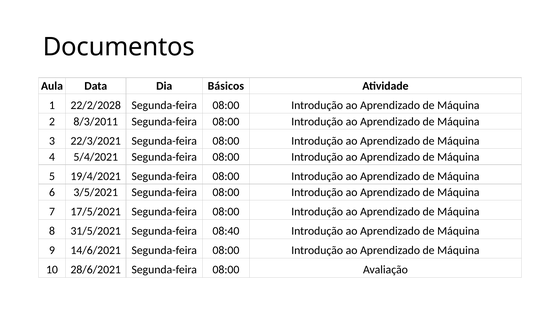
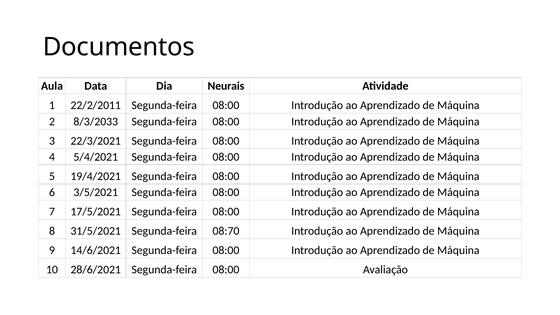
Básicos: Básicos -> Neurais
22/2/2028: 22/2/2028 -> 22/2/2011
8/3/2011: 8/3/2011 -> 8/3/2033
08:40: 08:40 -> 08:70
